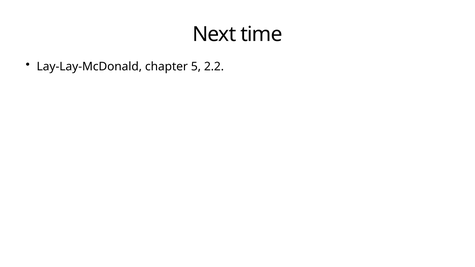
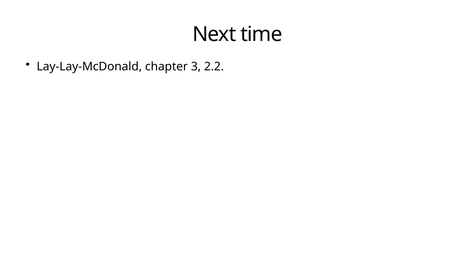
5: 5 -> 3
